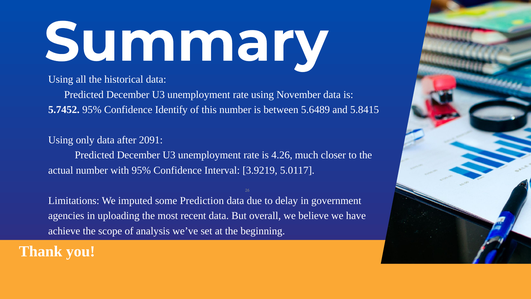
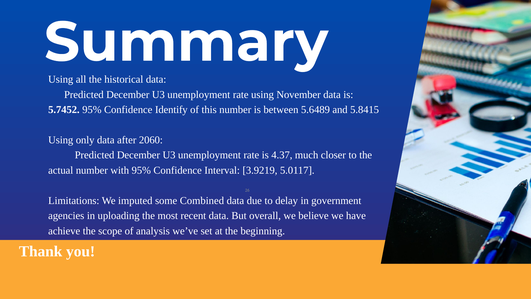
2091: 2091 -> 2060
4.26: 4.26 -> 4.37
Prediction: Prediction -> Combined
